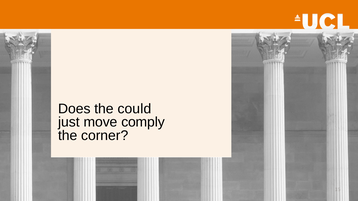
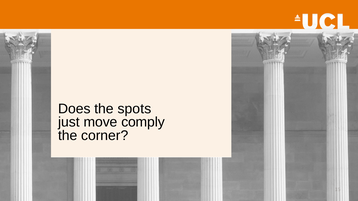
could: could -> spots
